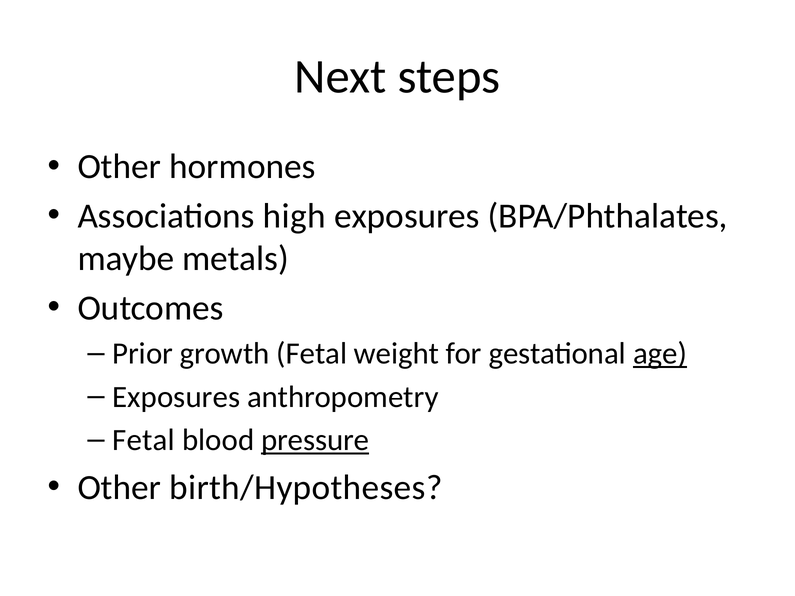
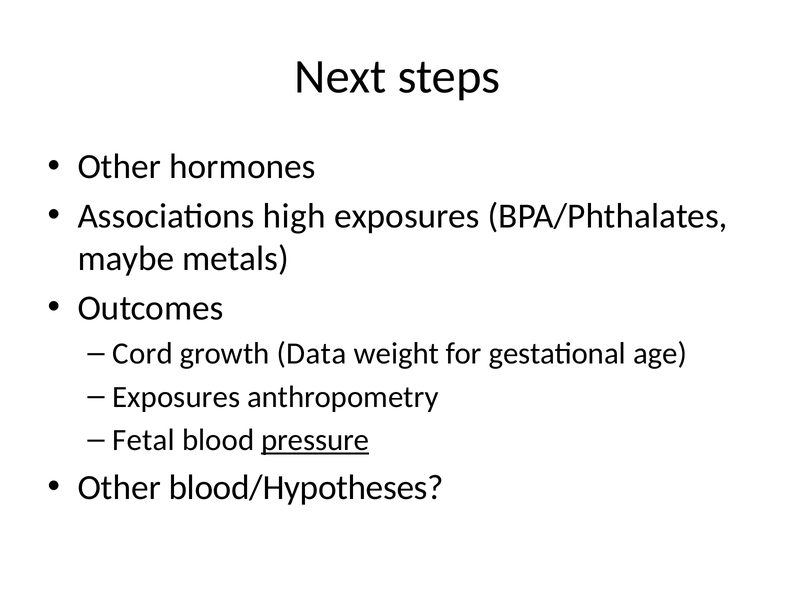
Prior: Prior -> Cord
growth Fetal: Fetal -> Data
age underline: present -> none
birth/Hypotheses: birth/Hypotheses -> blood/Hypotheses
